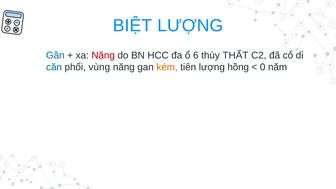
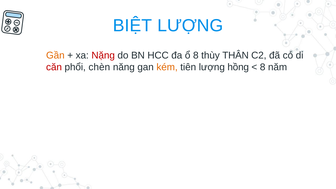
Gần colour: blue -> orange
ổ 6: 6 -> 8
THẤT: THẤT -> THÂN
căn colour: blue -> red
vùng: vùng -> chèn
0 at (263, 67): 0 -> 8
